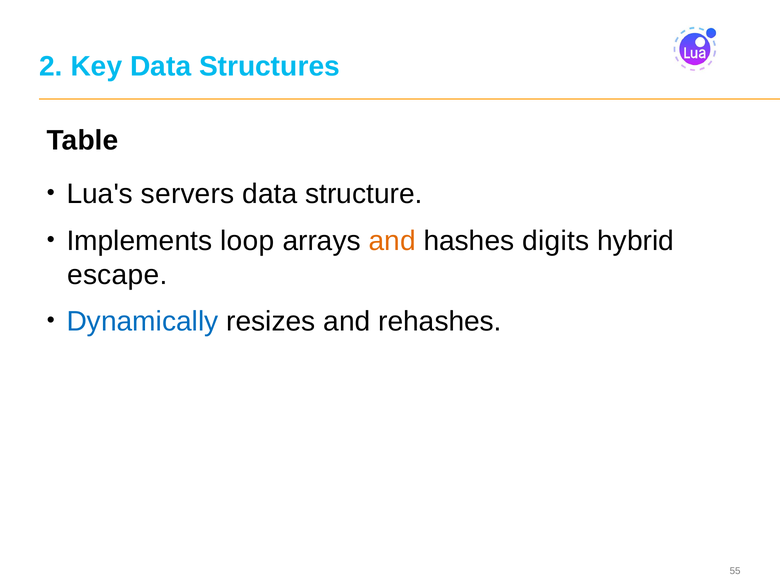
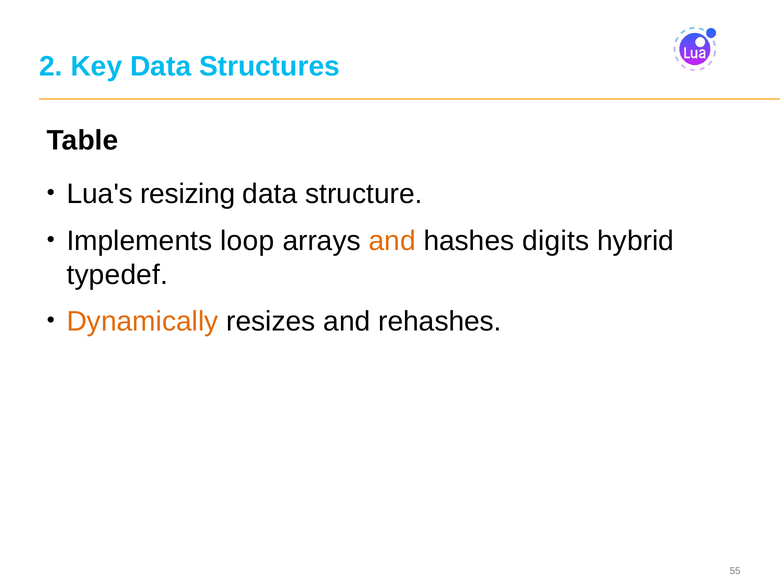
servers: servers -> resizing
escape: escape -> typedef
Dynamically colour: blue -> orange
